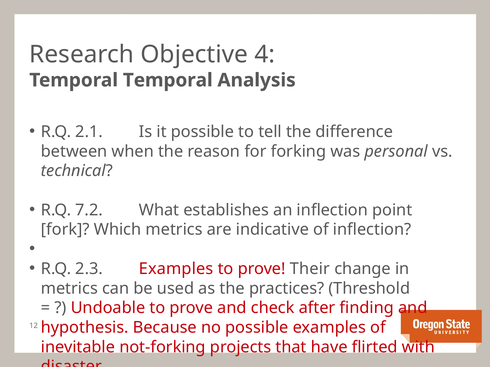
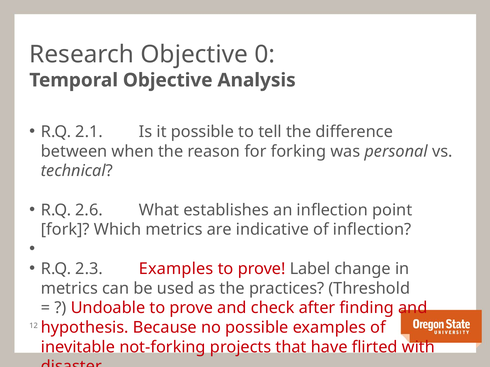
4: 4 -> 0
Temporal Temporal: Temporal -> Objective
7.2: 7.2 -> 2.6
Their: Their -> Label
